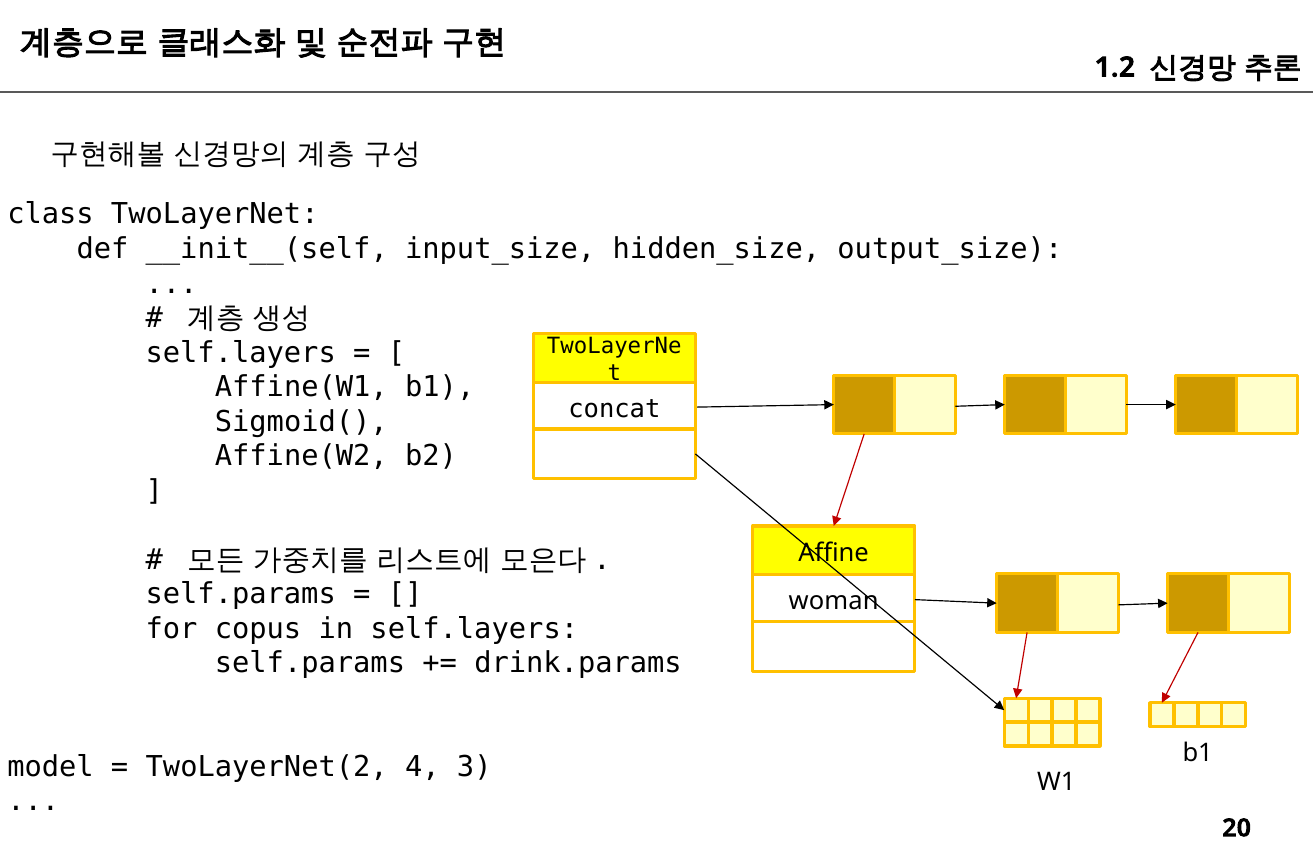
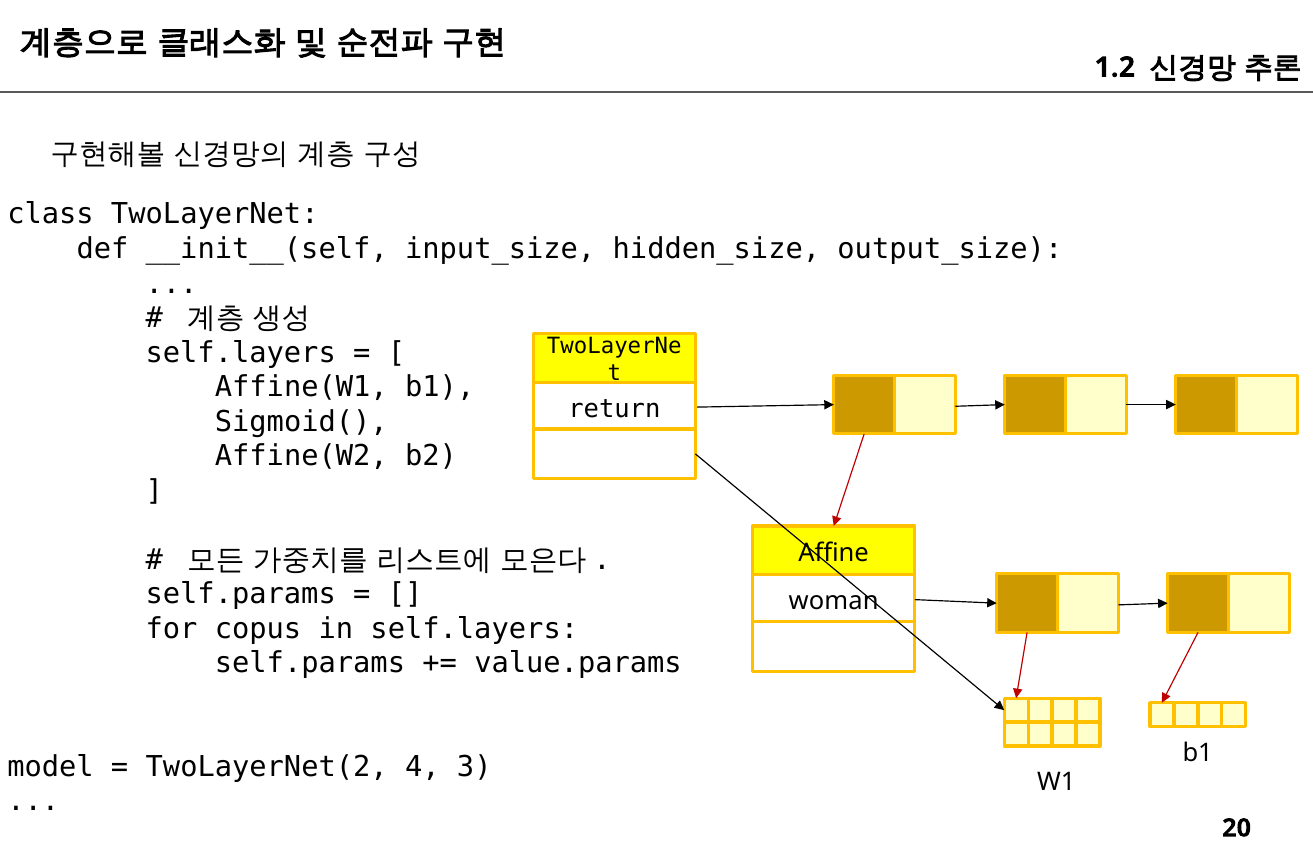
concat: concat -> return
drink.params: drink.params -> value.params
